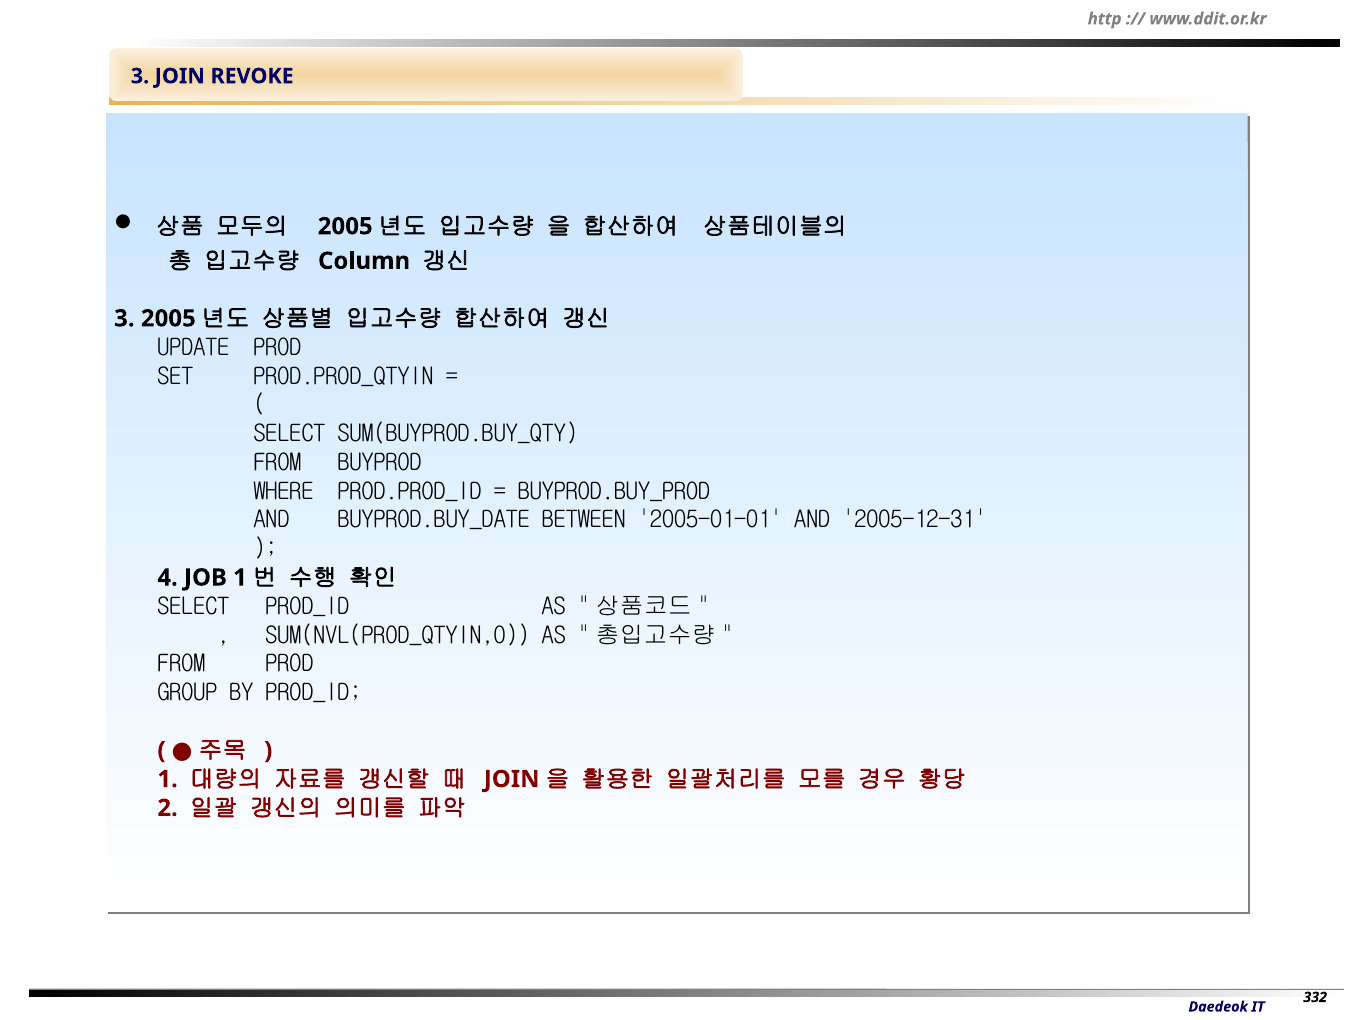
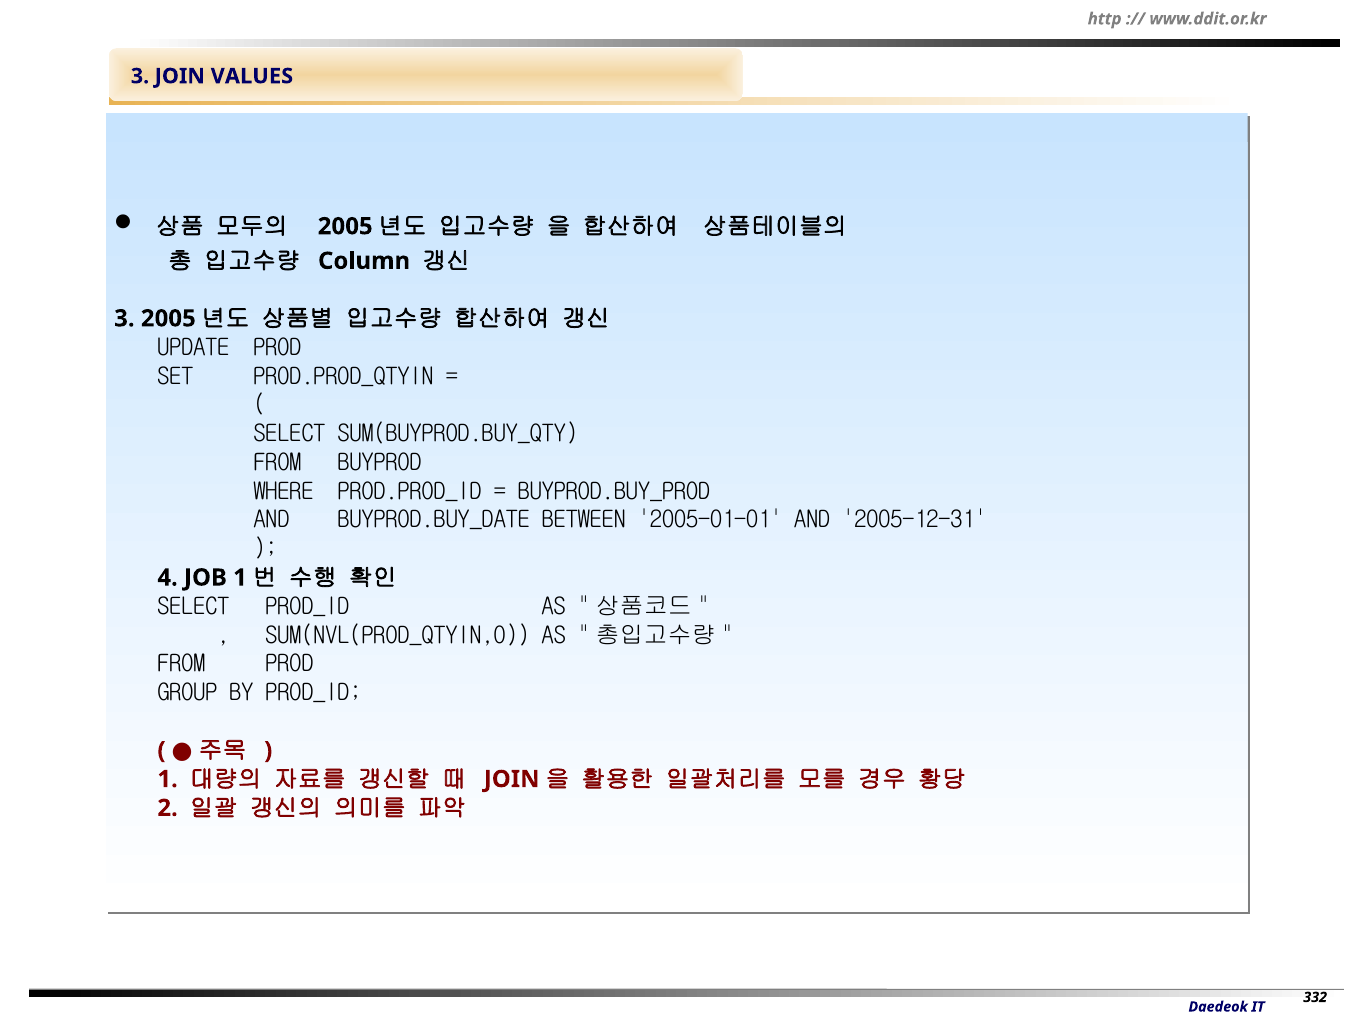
REVOKE: REVOKE -> VALUES
